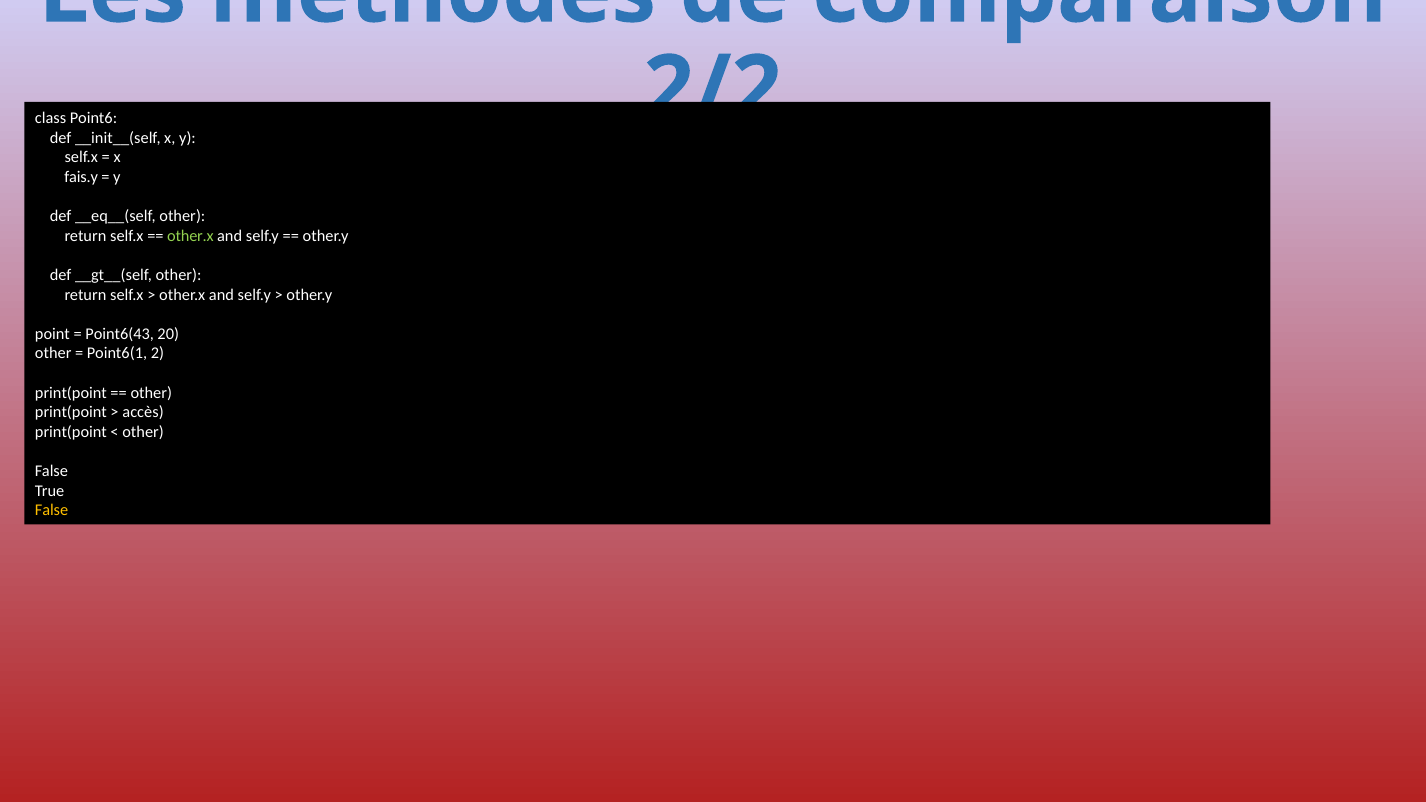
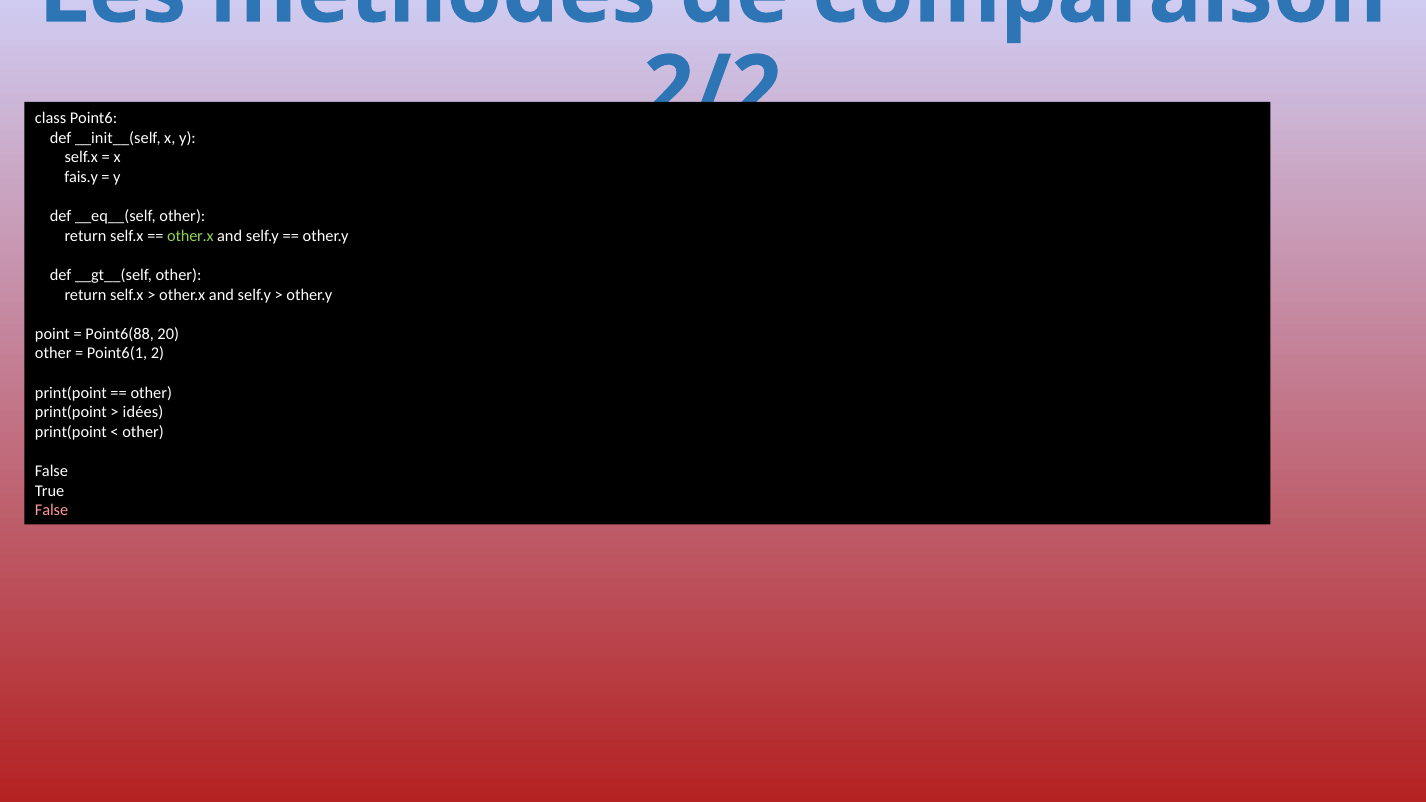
Point6(43: Point6(43 -> Point6(88
accès: accès -> idées
False at (52, 511) colour: yellow -> pink
